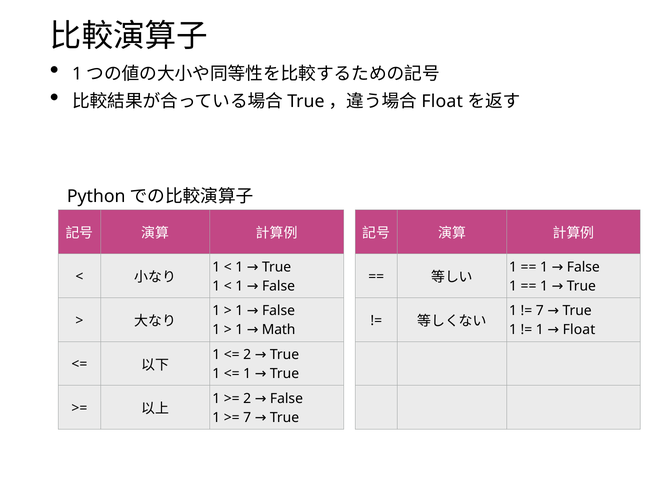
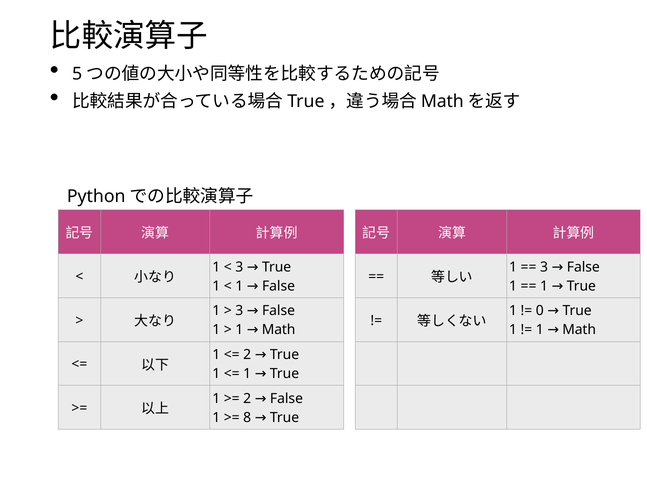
1 at (77, 74): 1 -> 5
Float at (442, 101): Float -> Math
1 at (239, 267): 1 -> 3
1 at (544, 267): 1 -> 3
1 at (239, 310): 1 -> 3
7 at (540, 310): 7 -> 0
Float at (579, 329): Float -> Math
7 at (247, 417): 7 -> 8
